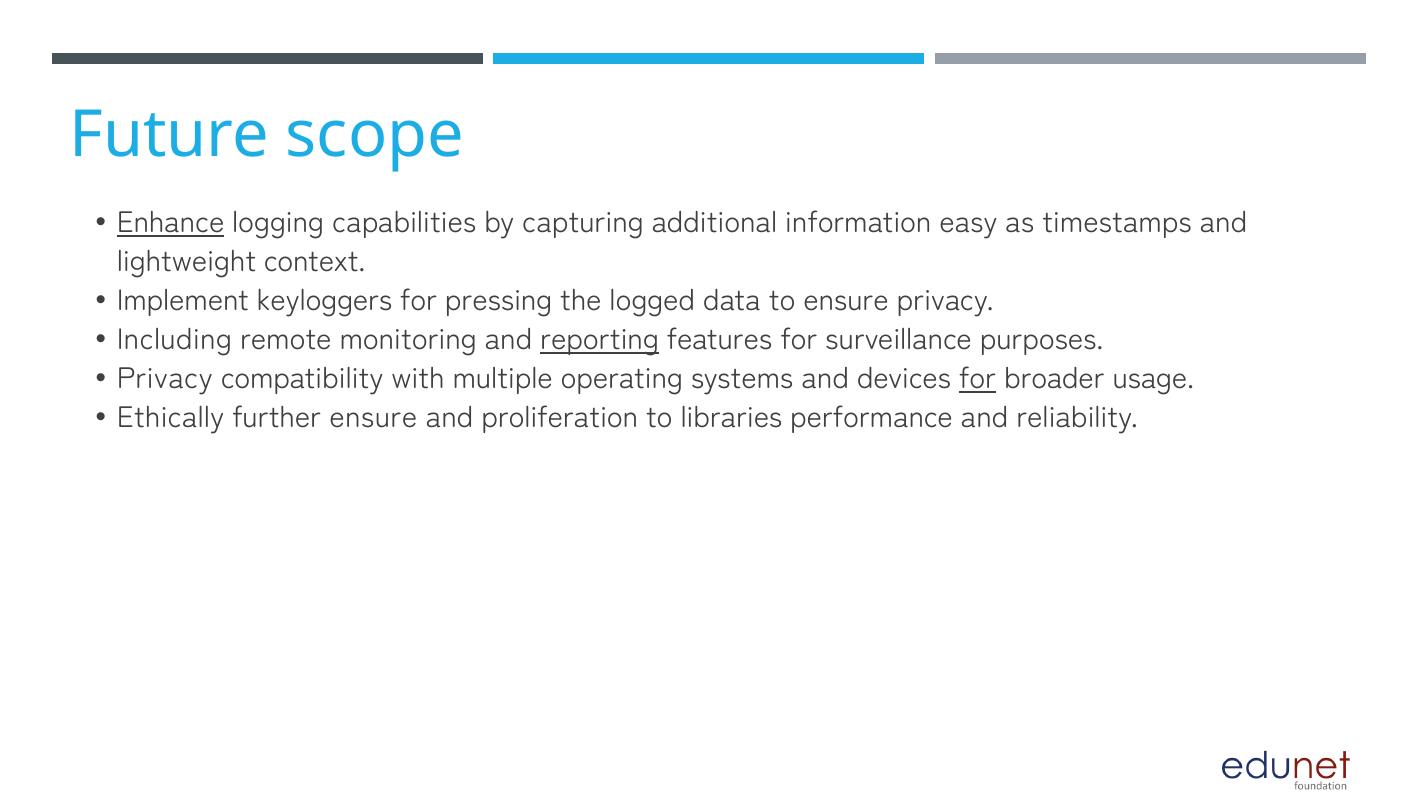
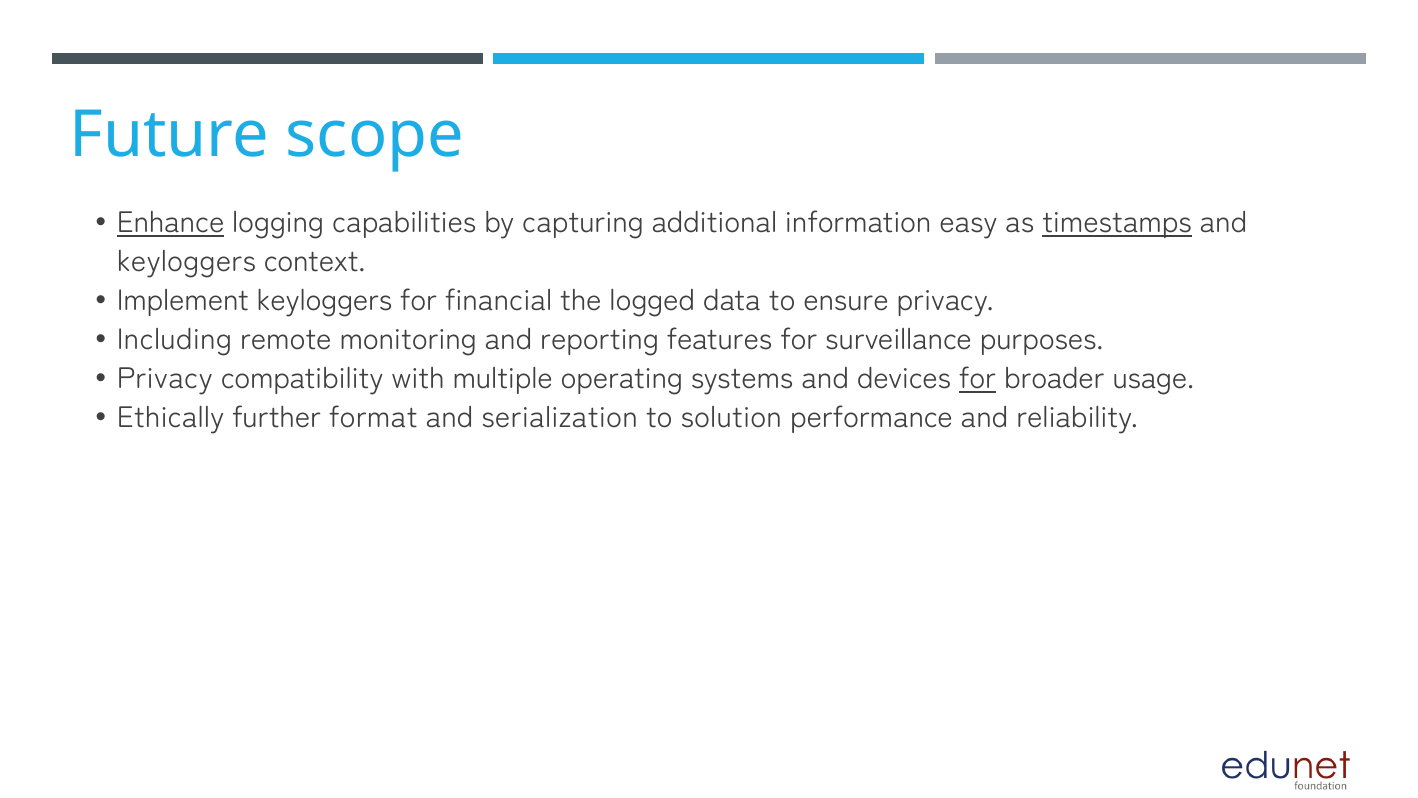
timestamps underline: none -> present
lightweight at (187, 262): lightweight -> keyloggers
pressing: pressing -> financial
reporting underline: present -> none
further ensure: ensure -> format
proliferation: proliferation -> serialization
libraries: libraries -> solution
